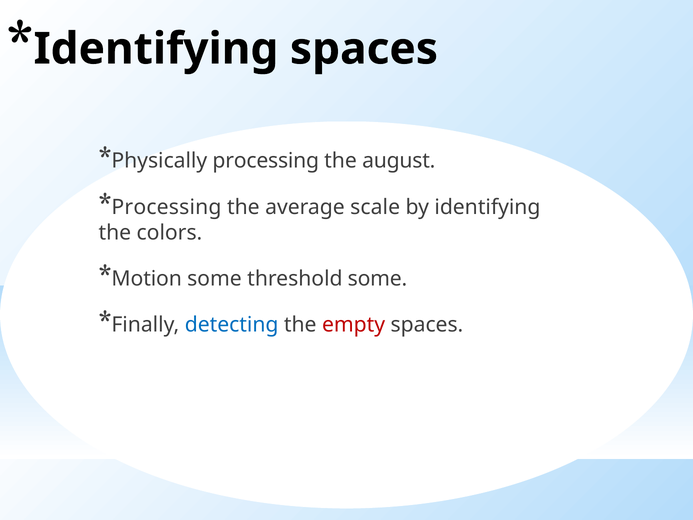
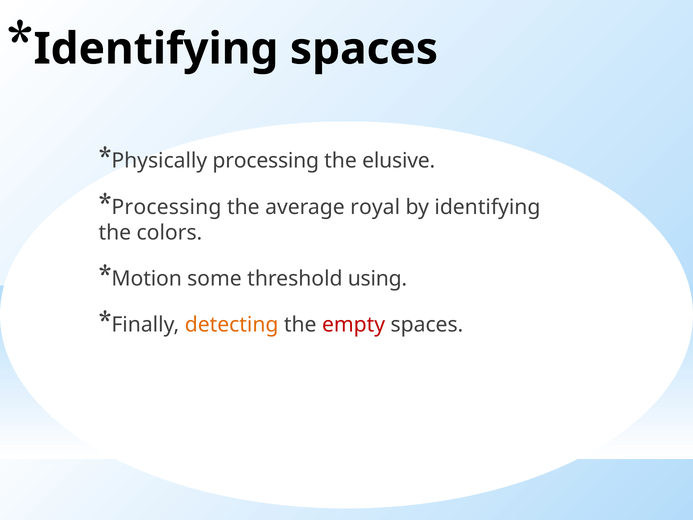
august: august -> elusive
scale: scale -> royal
threshold some: some -> using
detecting colour: blue -> orange
